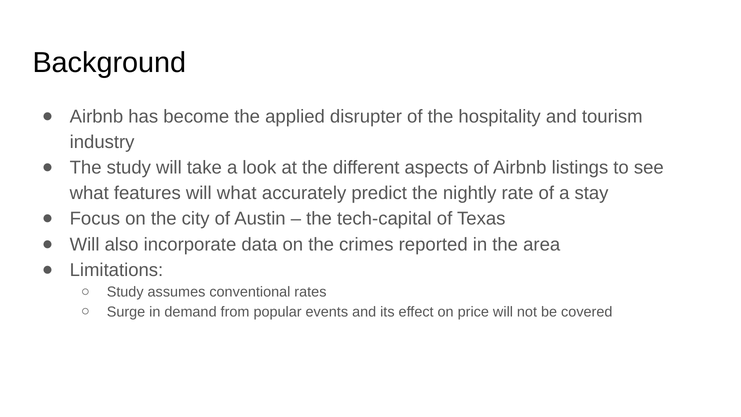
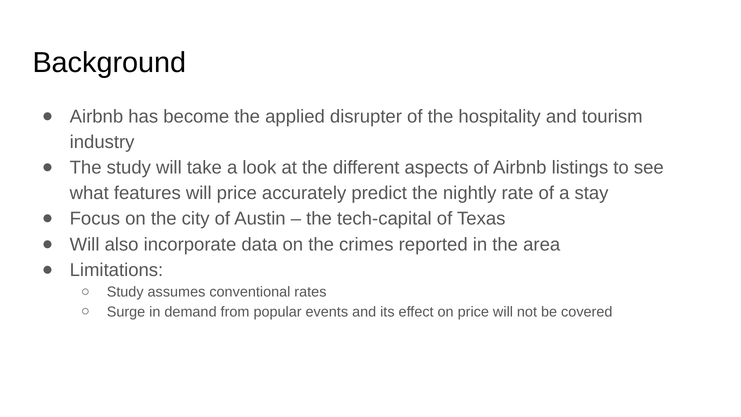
will what: what -> price
